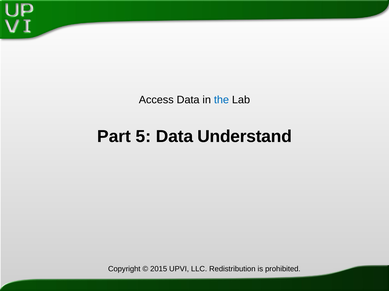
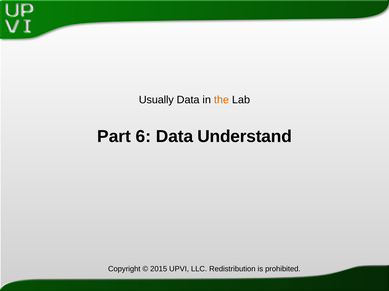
Access: Access -> Usually
the colour: blue -> orange
5: 5 -> 6
